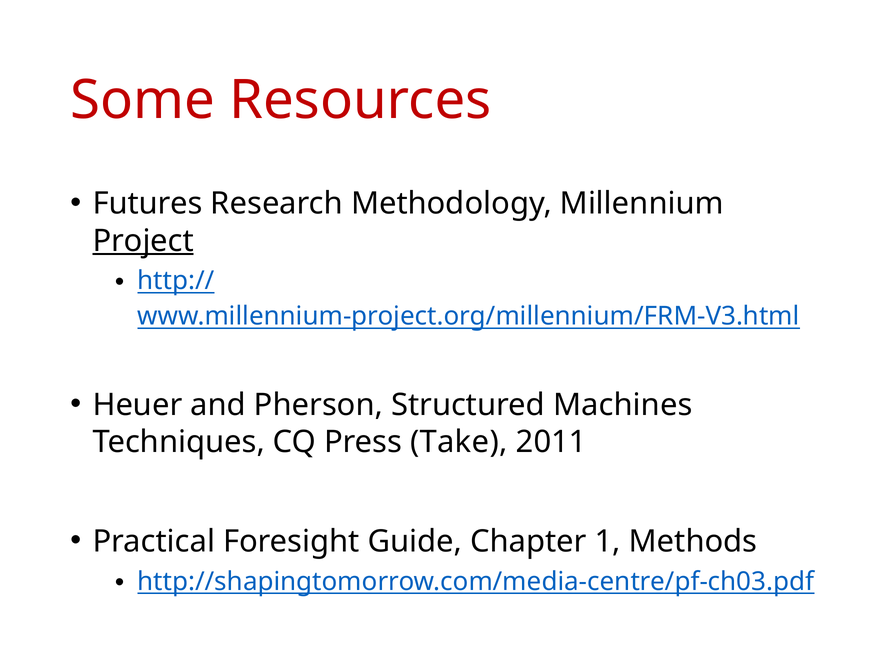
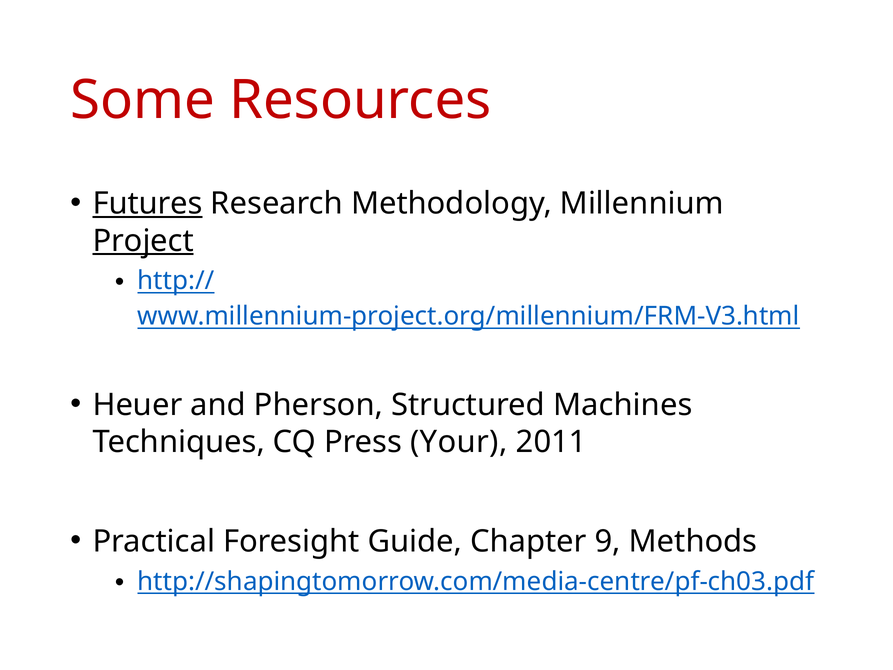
Futures underline: none -> present
Take: Take -> Your
1: 1 -> 9
